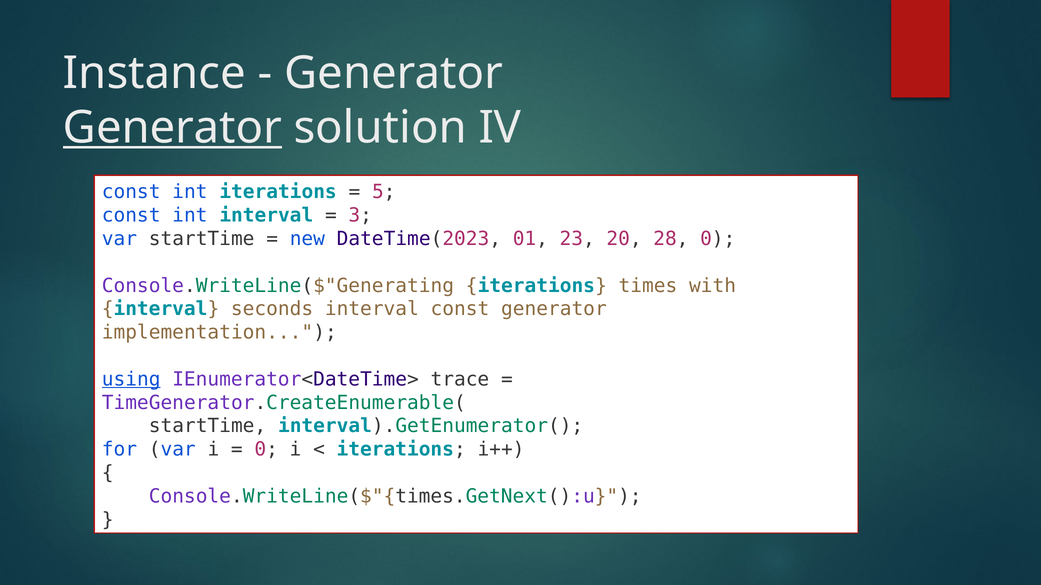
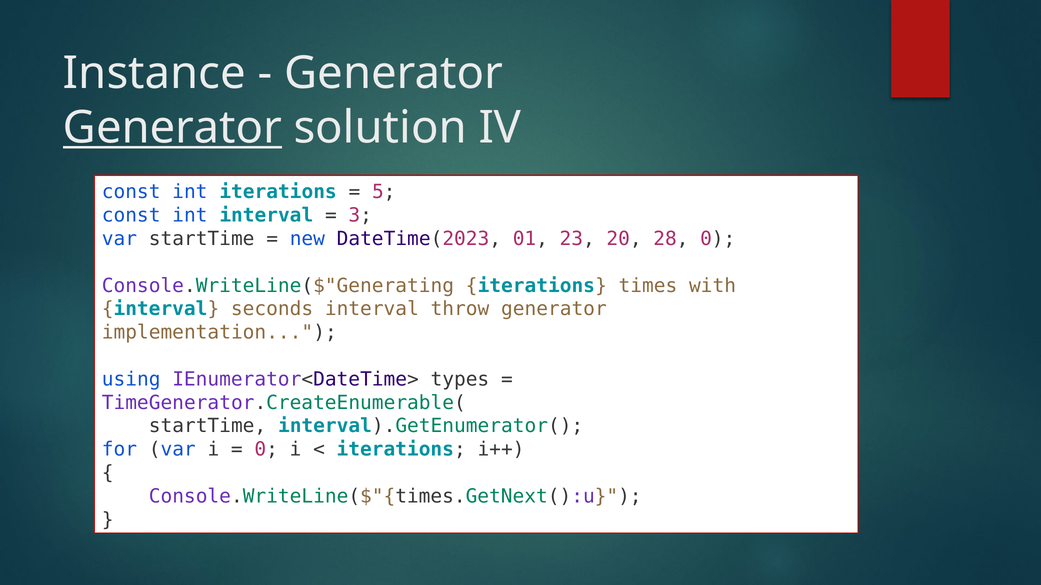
interval const: const -> throw
using underline: present -> none
trace: trace -> types
